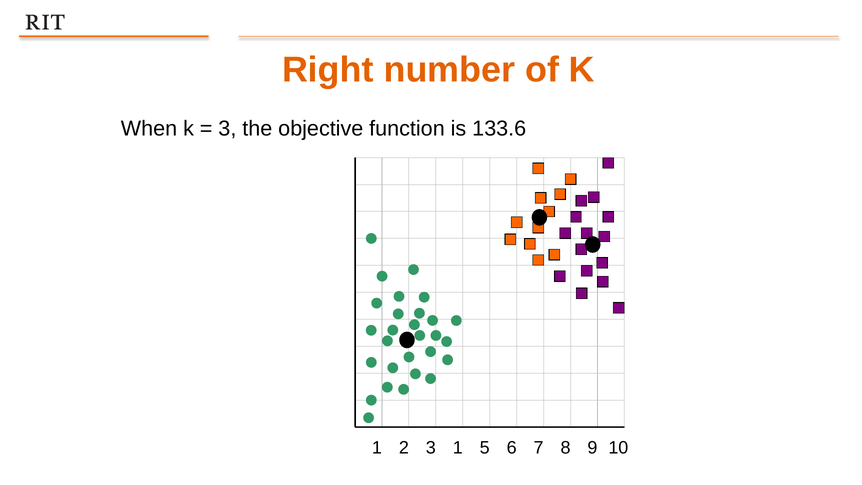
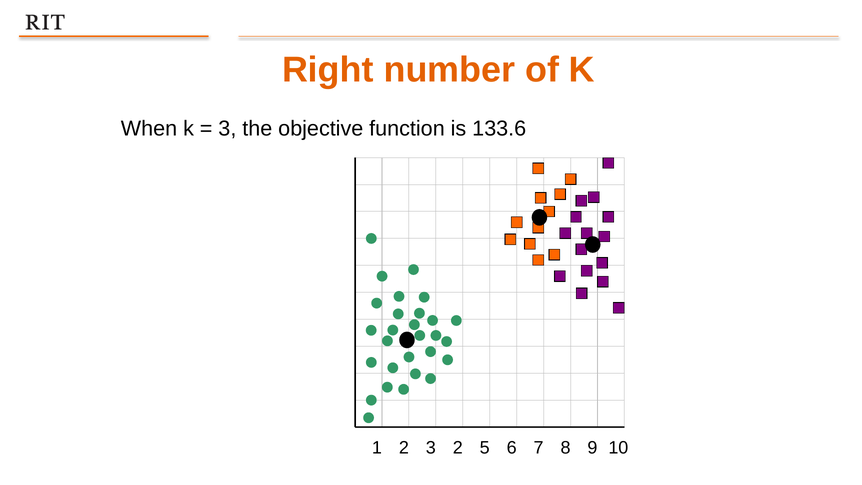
3 1: 1 -> 2
